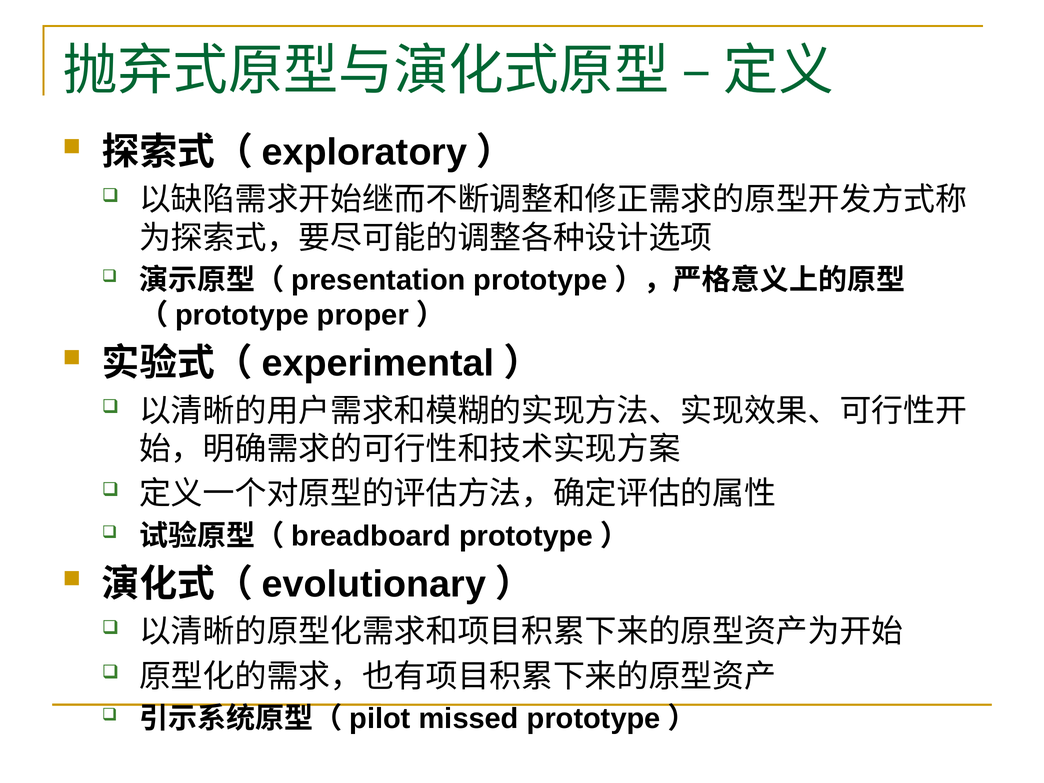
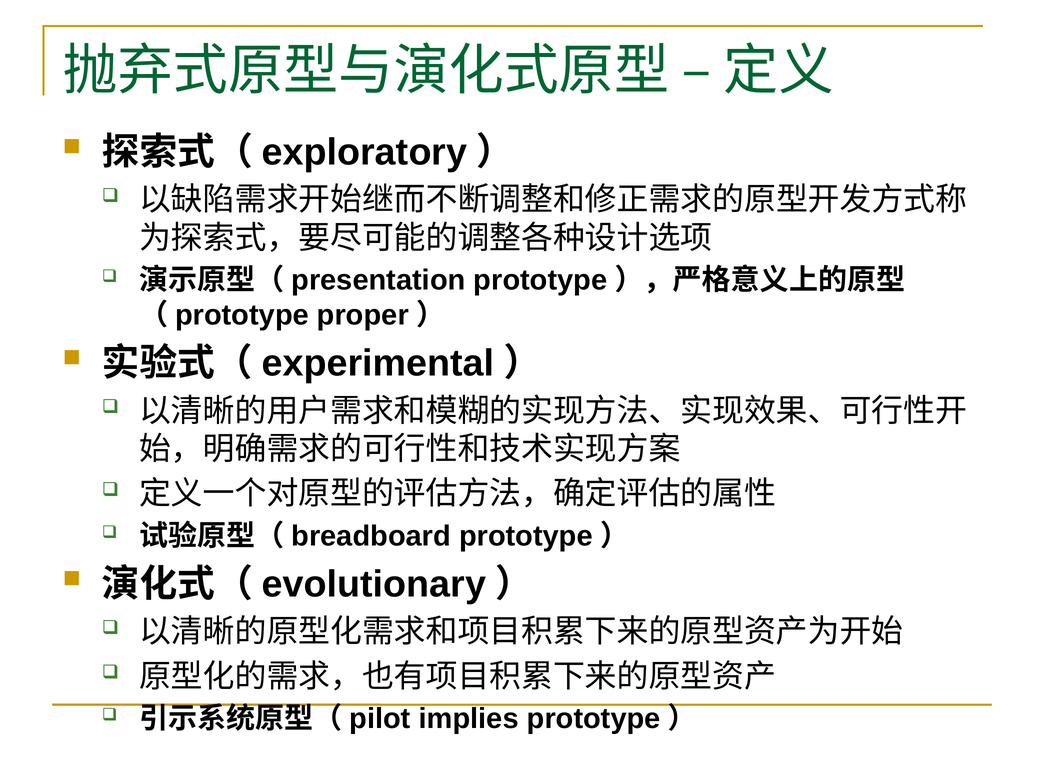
missed: missed -> implies
